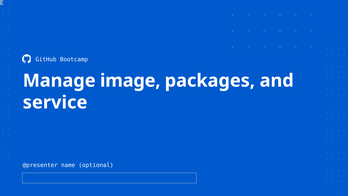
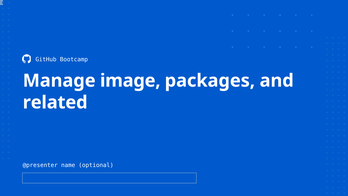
service: service -> related
